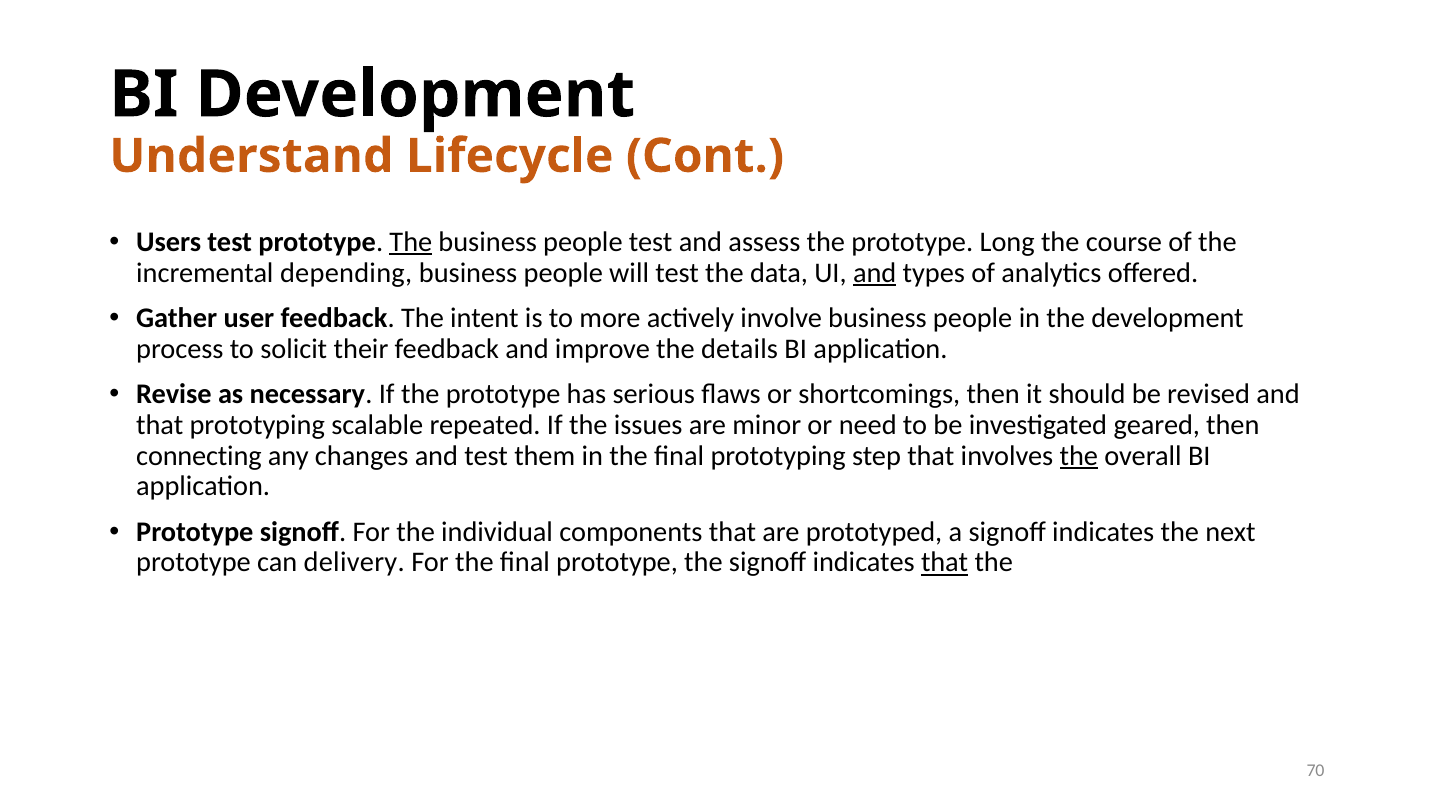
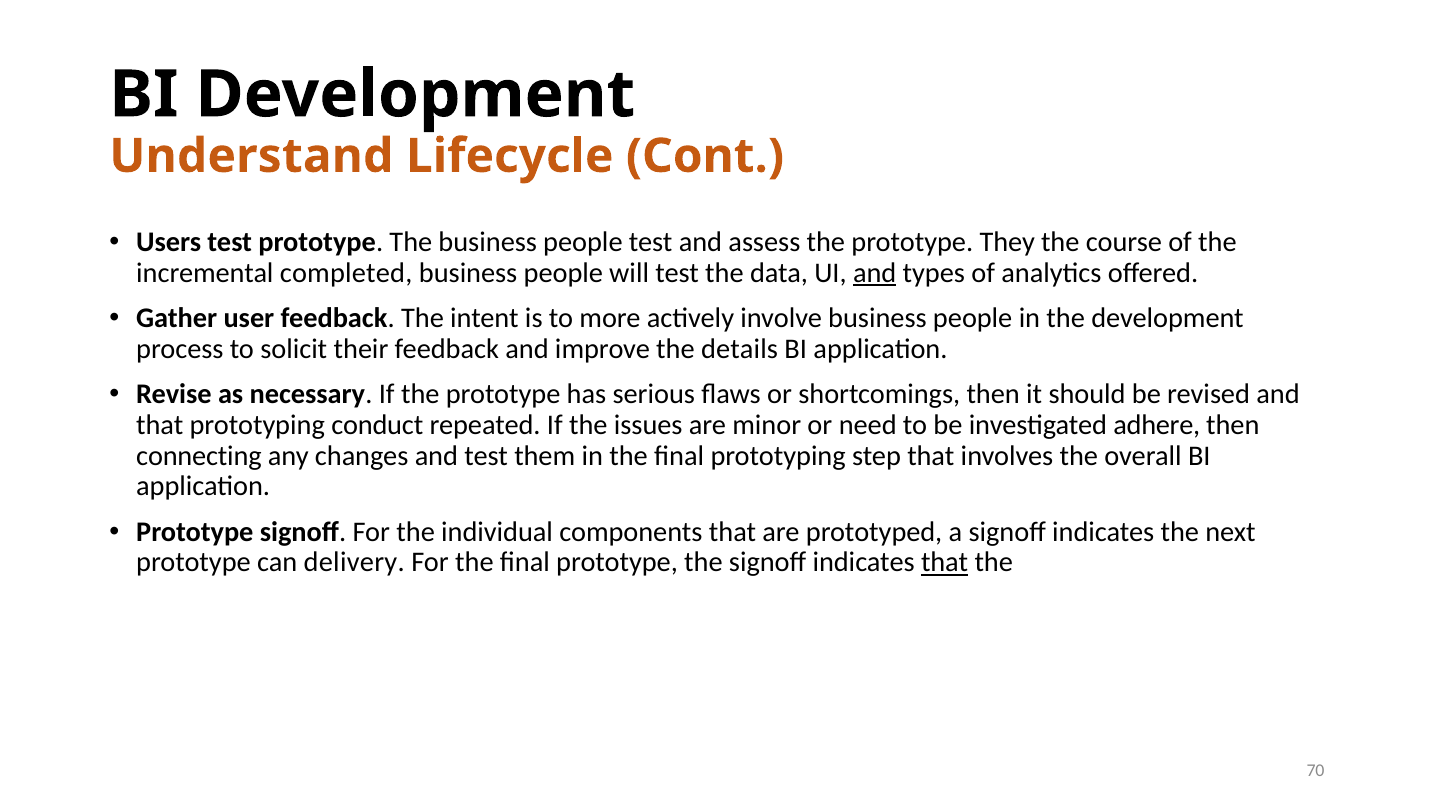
The at (411, 242) underline: present -> none
Long: Long -> They
depending: depending -> completed
scalable: scalable -> conduct
geared: geared -> adhere
the at (1079, 456) underline: present -> none
